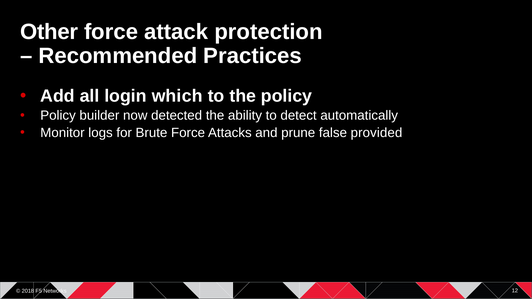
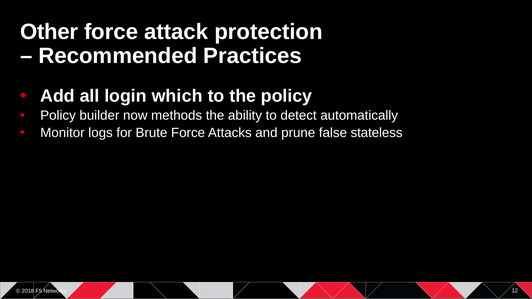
detected: detected -> methods
provided: provided -> stateless
